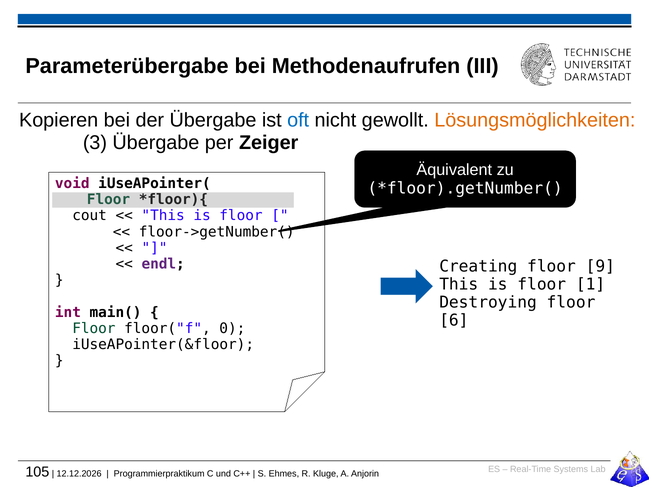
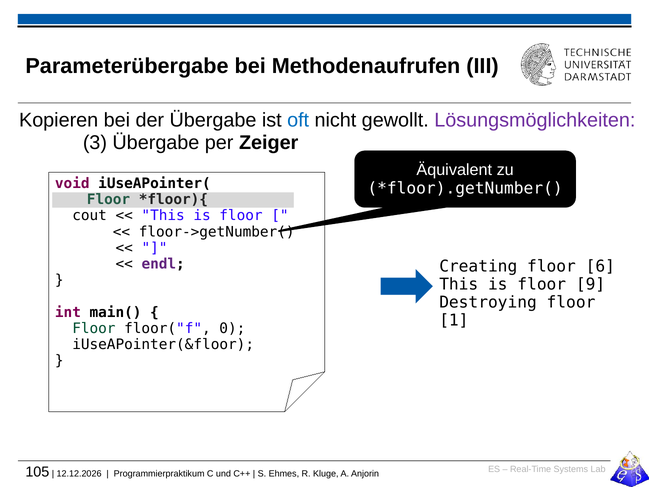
Lösungsmöglichkeiten colour: orange -> purple
9: 9 -> 6
1: 1 -> 9
6: 6 -> 1
